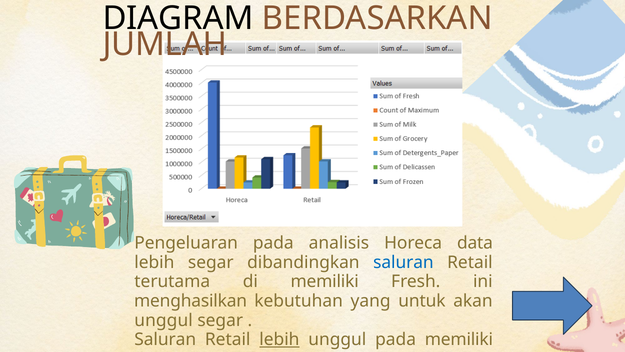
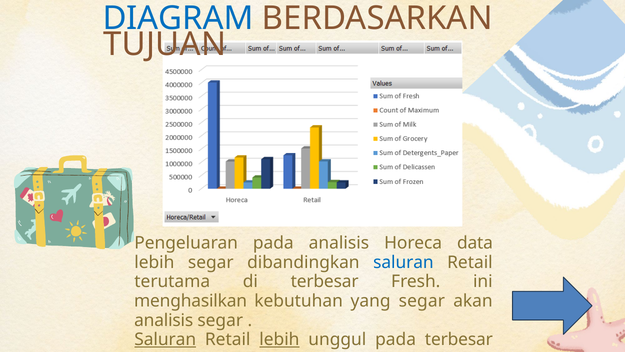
DIAGRAM colour: black -> blue
JUMLAH: JUMLAH -> TUJUAN
di memiliki: memiliki -> terbesar
yang untuk: untuk -> segar
unggul at (164, 320): unggul -> analisis
Saluran at (165, 339) underline: none -> present
pada memiliki: memiliki -> terbesar
